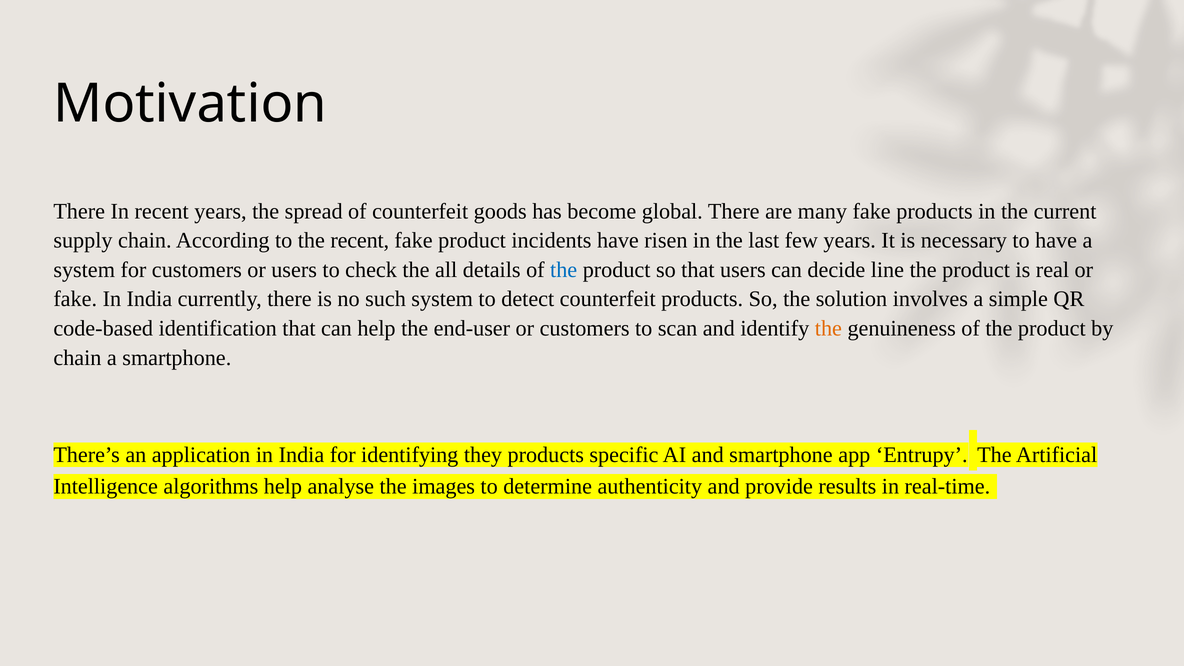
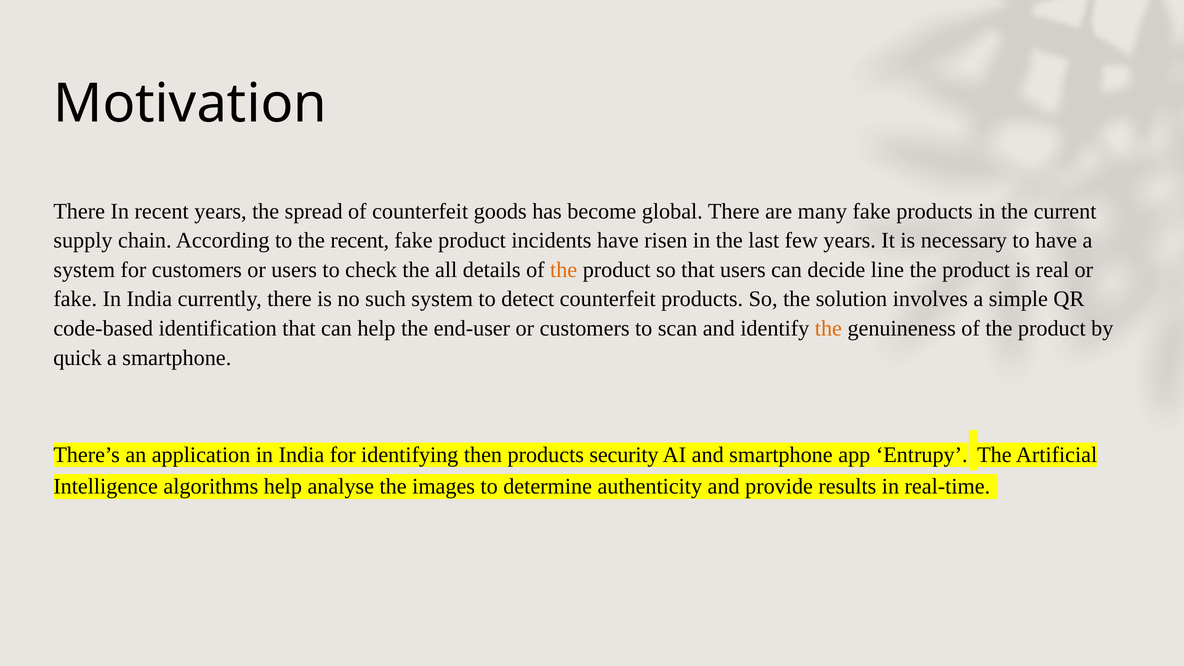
the at (564, 270) colour: blue -> orange
chain at (77, 358): chain -> quick
they: they -> then
specific: specific -> security
